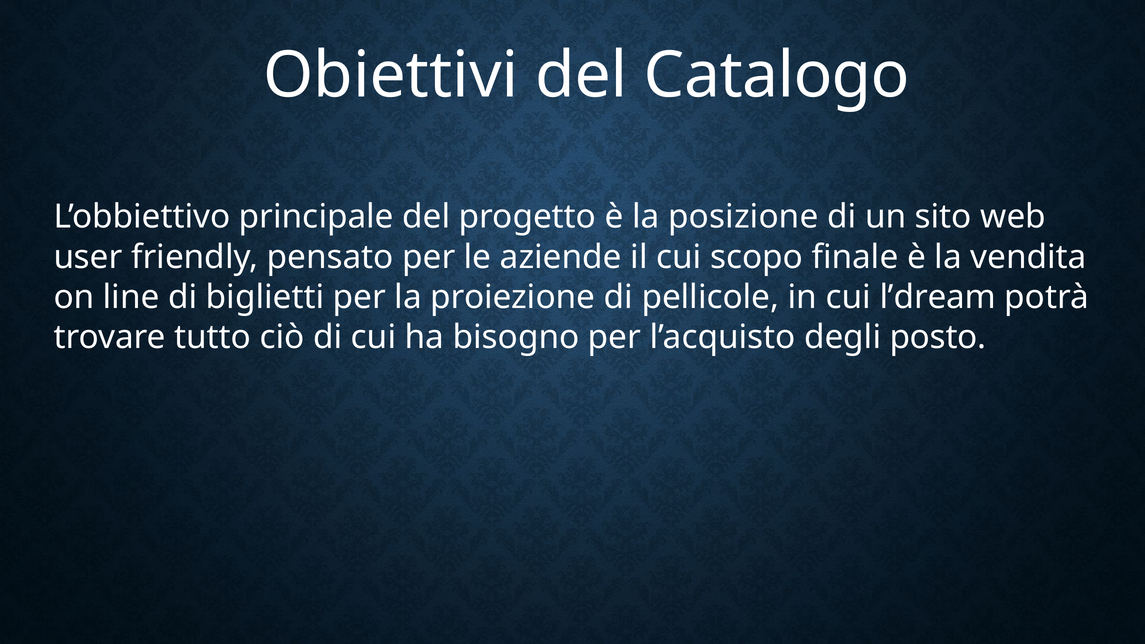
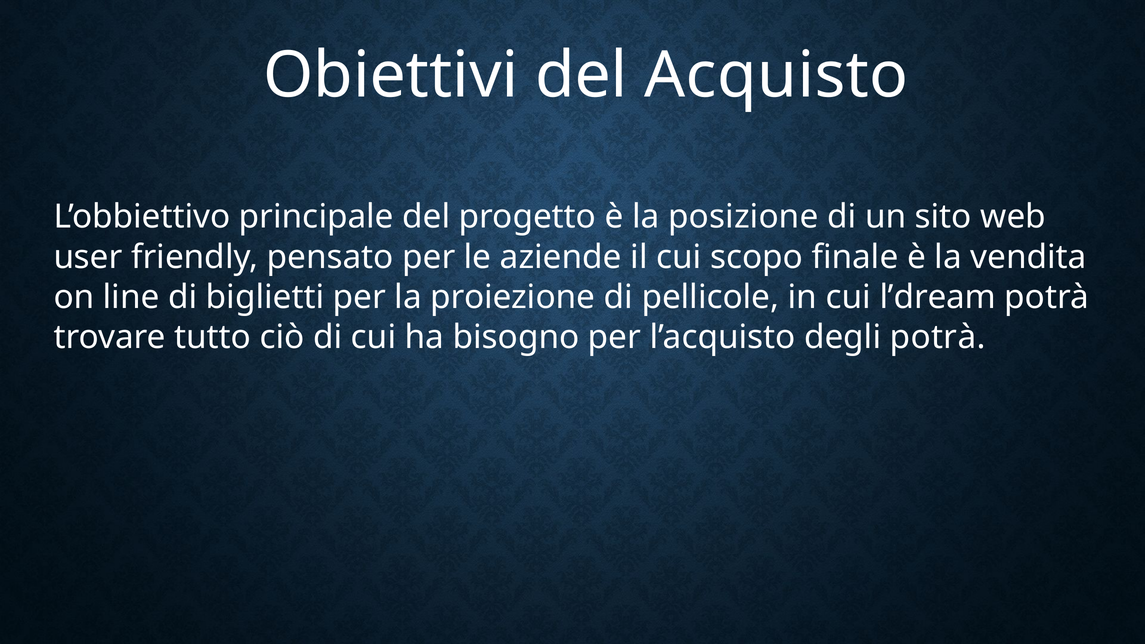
Catalogo: Catalogo -> Acquisto
degli posto: posto -> potrà
